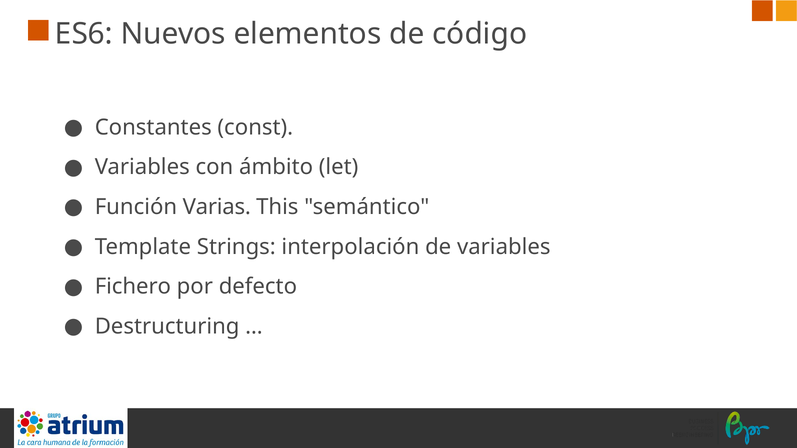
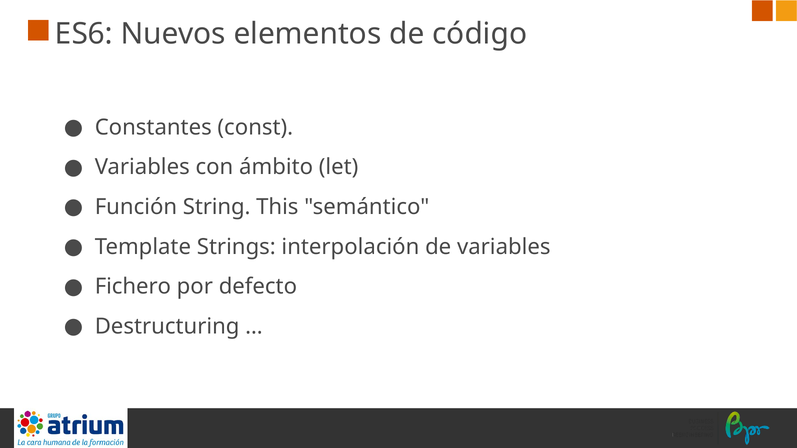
Varias: Varias -> String
